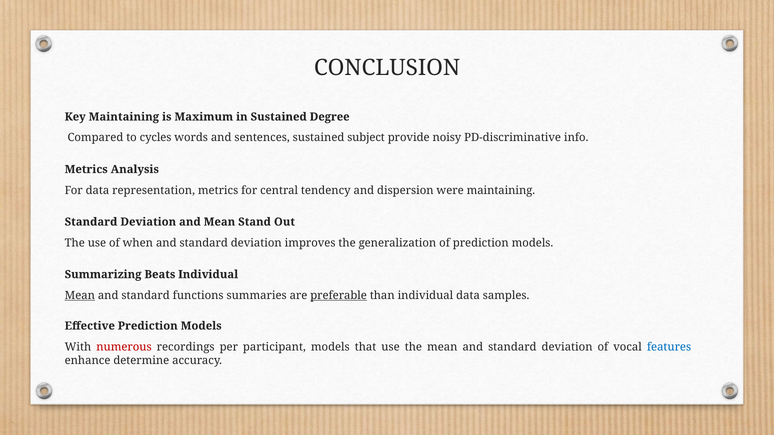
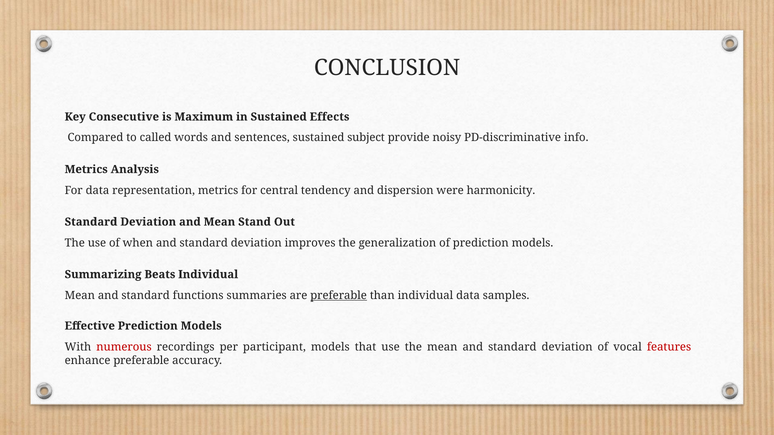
Key Maintaining: Maintaining -> Consecutive
Degree: Degree -> Effects
cycles: cycles -> called
were maintaining: maintaining -> harmonicity
Mean at (80, 296) underline: present -> none
features colour: blue -> red
enhance determine: determine -> preferable
